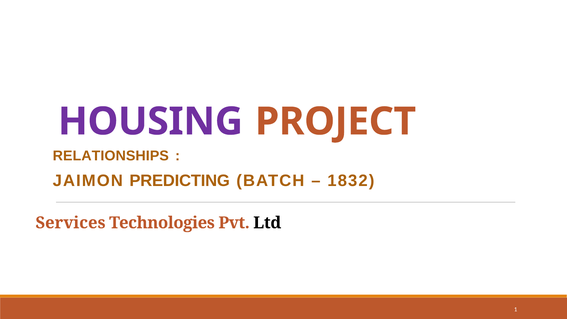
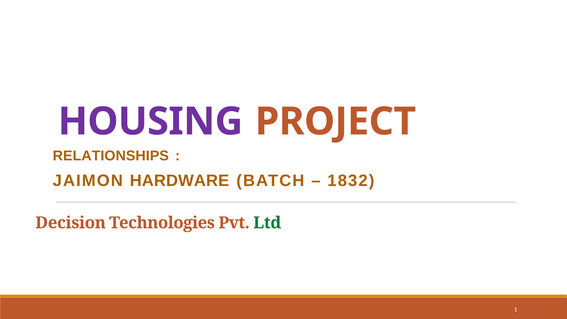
PREDICTING: PREDICTING -> HARDWARE
Services: Services -> Decision
Ltd colour: black -> green
